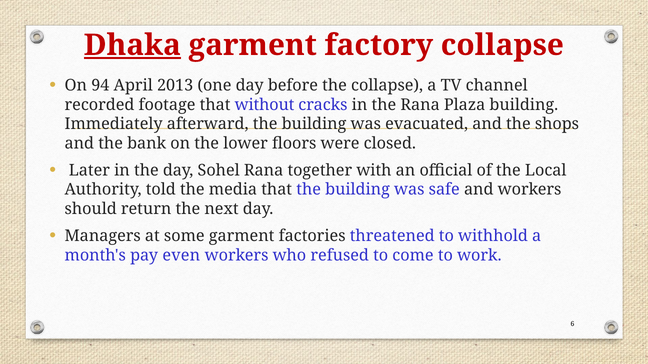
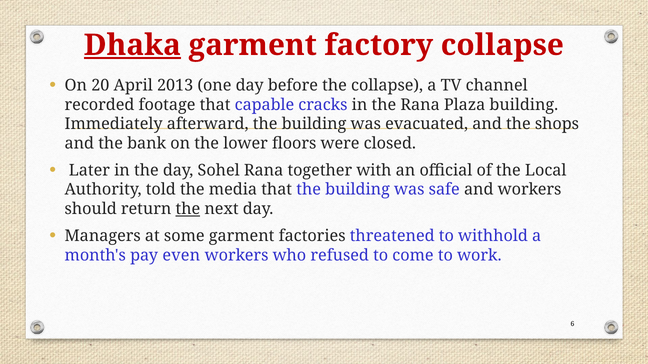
94: 94 -> 20
without: without -> capable
the at (188, 209) underline: none -> present
